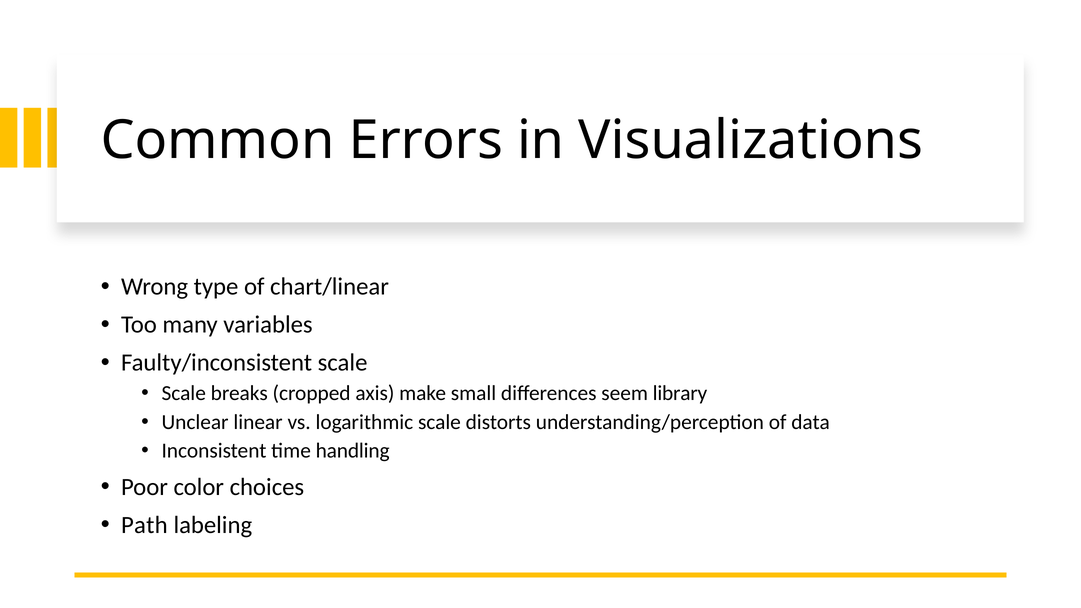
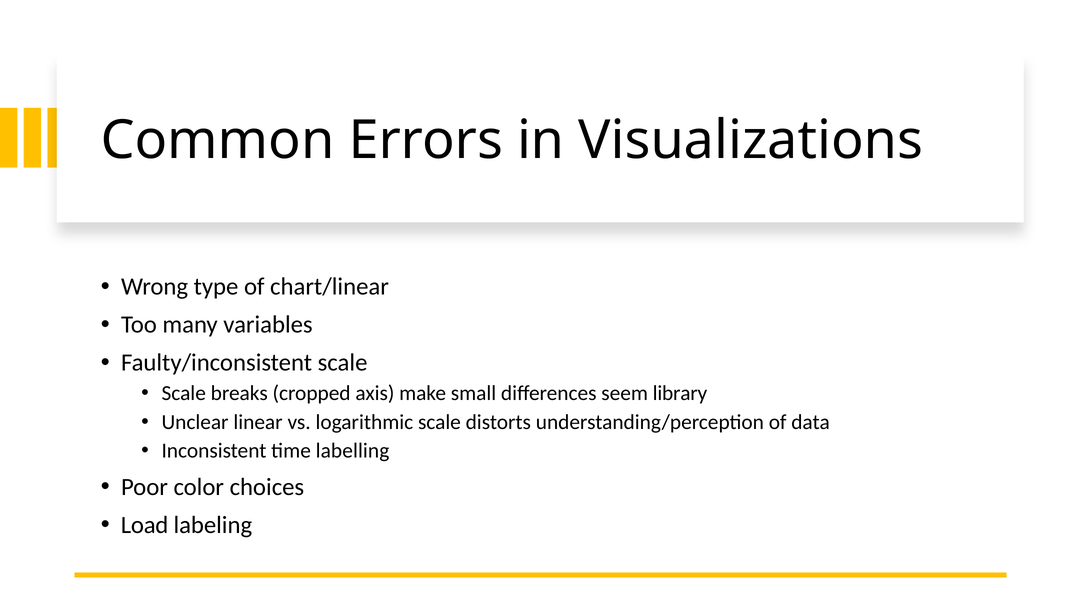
handling: handling -> labelling
Path: Path -> Load
